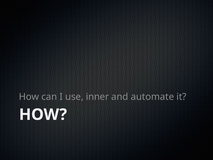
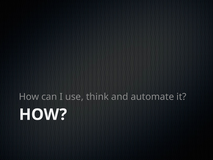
inner: inner -> think
